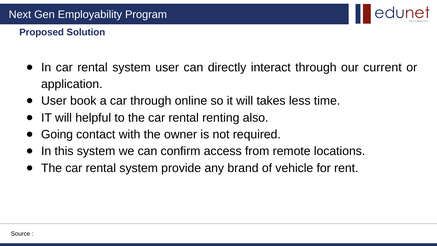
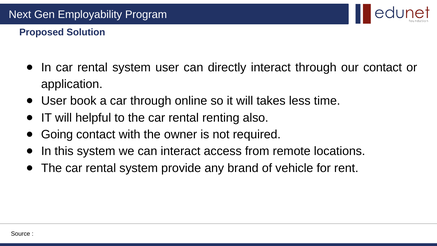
our current: current -> contact
can confirm: confirm -> interact
